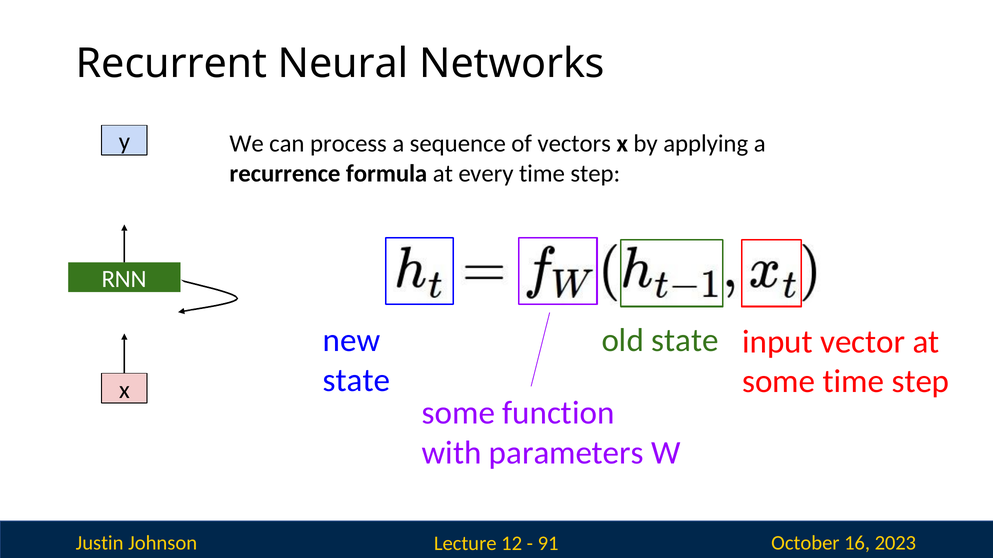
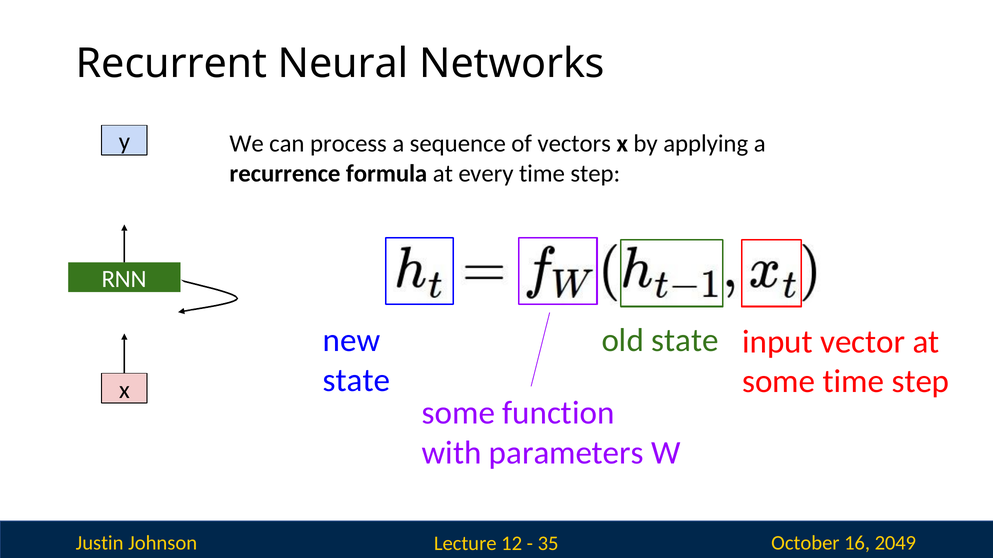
91: 91 -> 35
2023: 2023 -> 2049
